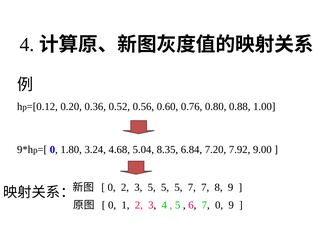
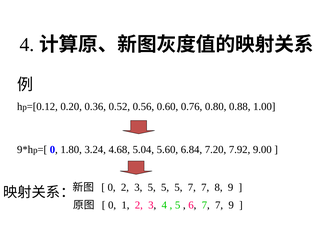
8.35: 8.35 -> 5.60
6 7 0: 0 -> 7
